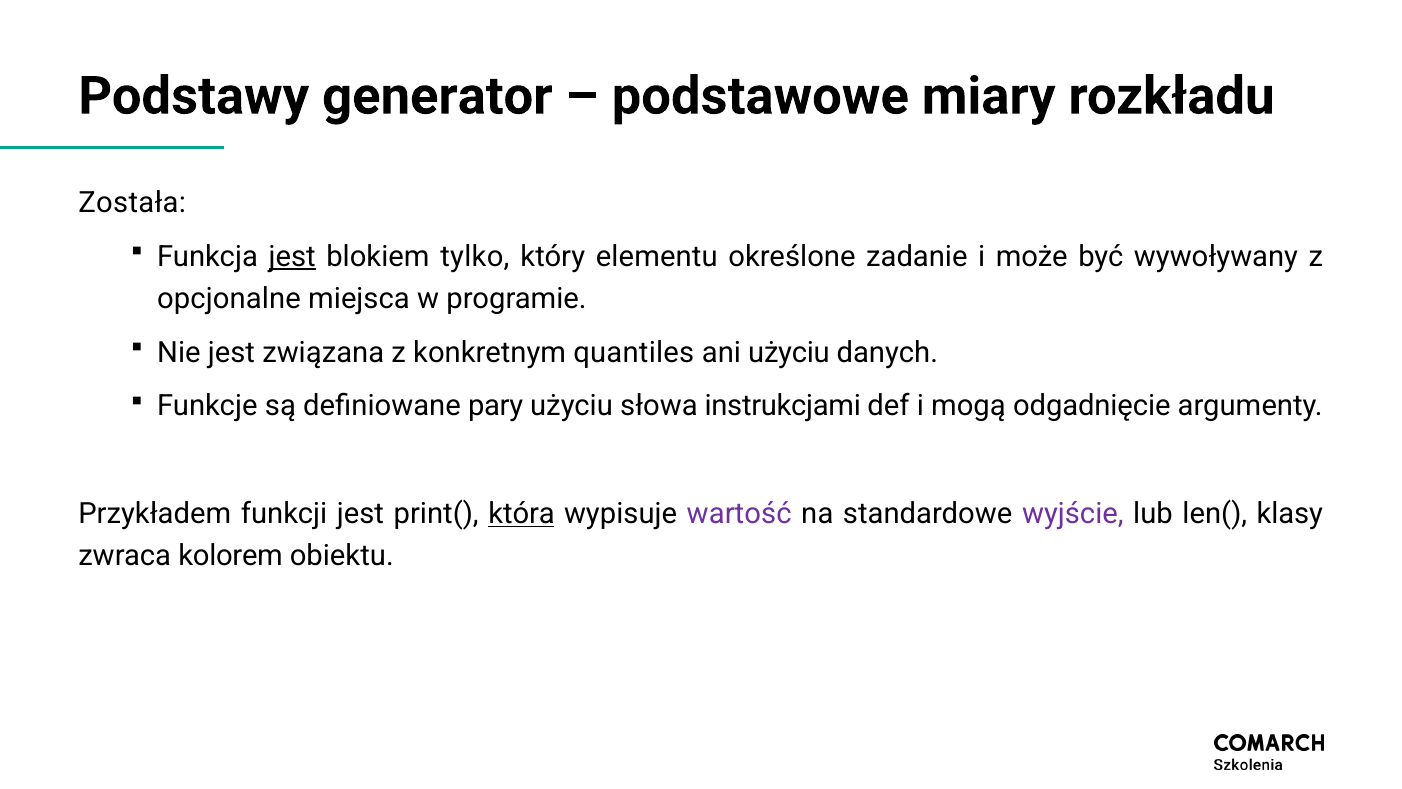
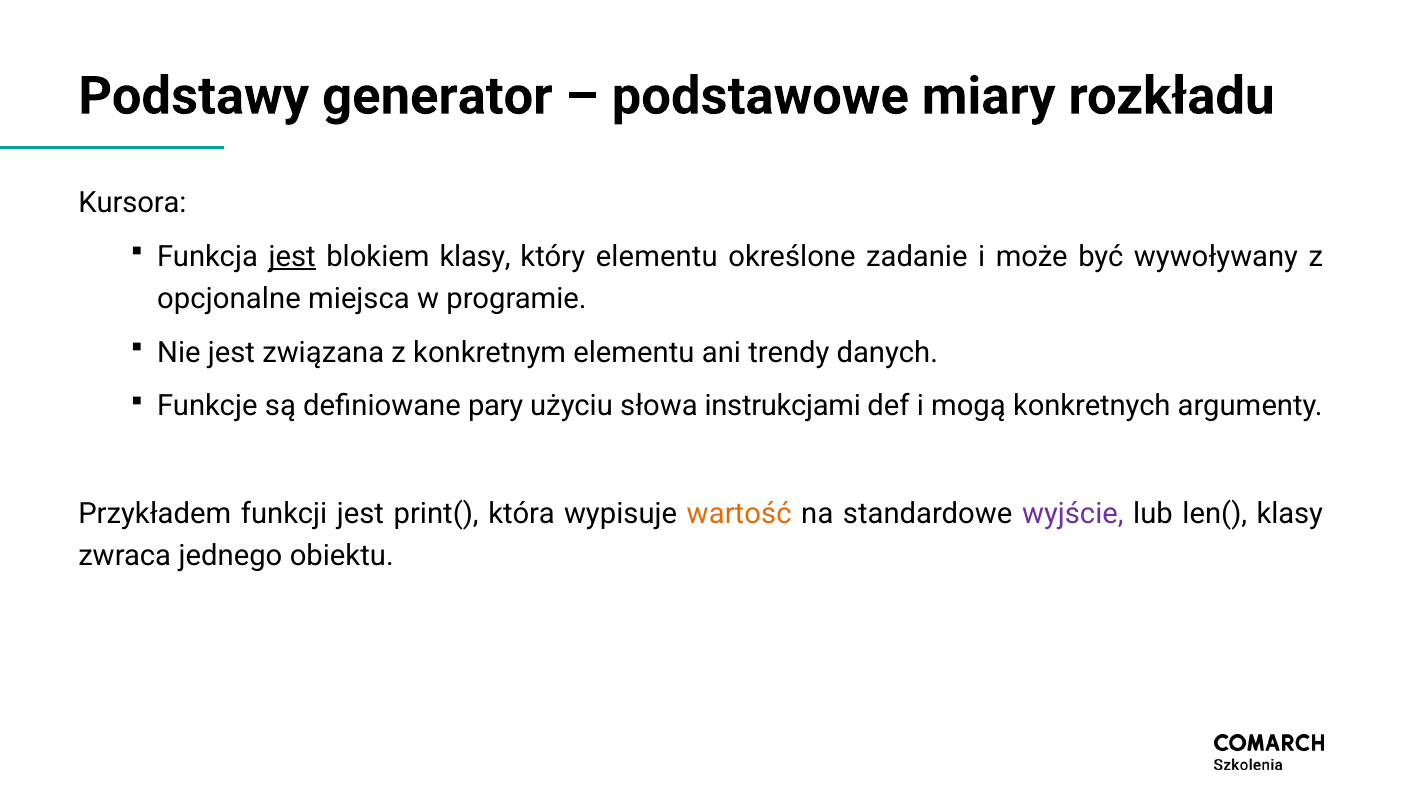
Została: Została -> Kursora
blokiem tylko: tylko -> klasy
konkretnym quantiles: quantiles -> elementu
ani użyciu: użyciu -> trendy
odgadnięcie: odgadnięcie -> konkretnych
która underline: present -> none
wartość colour: purple -> orange
kolorem: kolorem -> jednego
